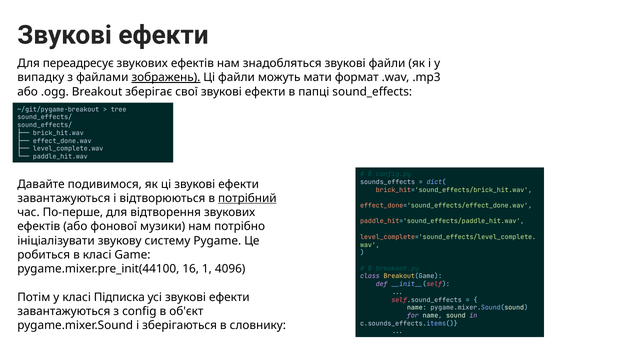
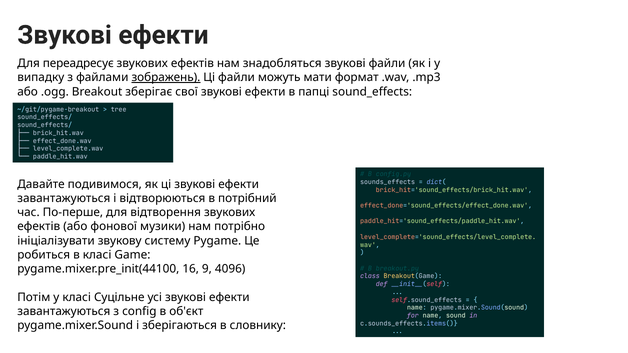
потрібний underline: present -> none
1: 1 -> 9
Підписка: Підписка -> Суцільне
